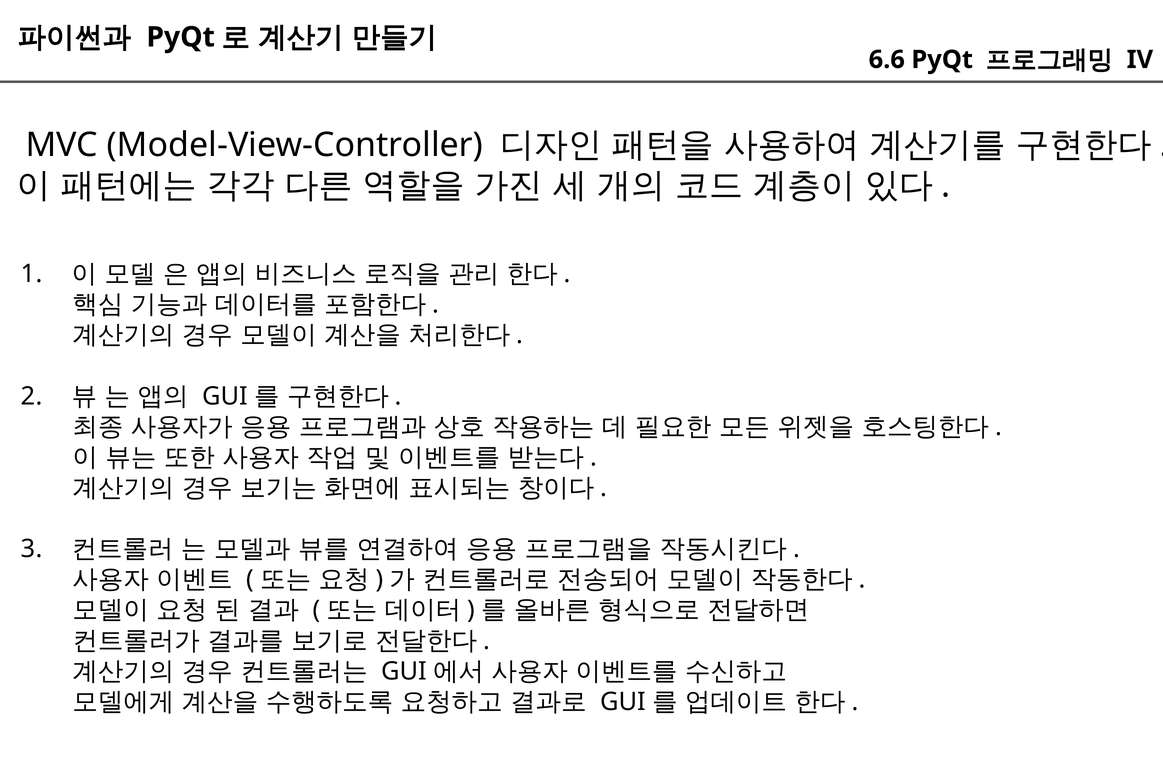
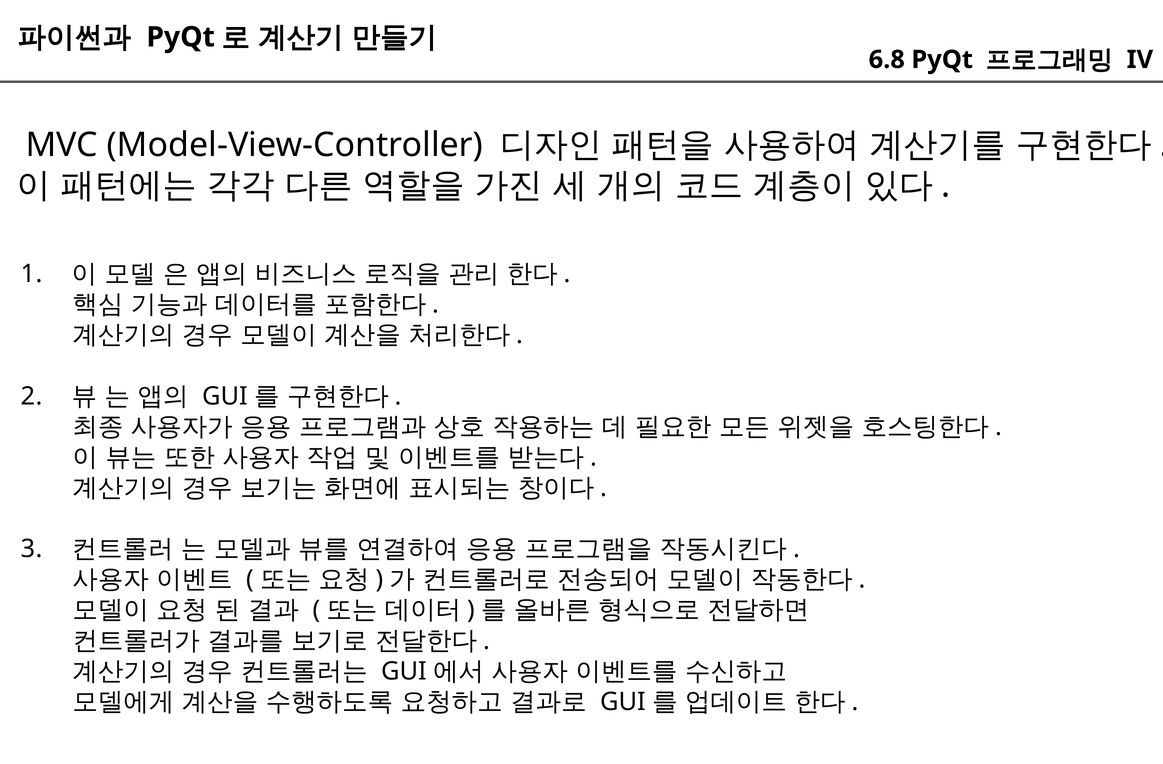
6.6: 6.6 -> 6.8
